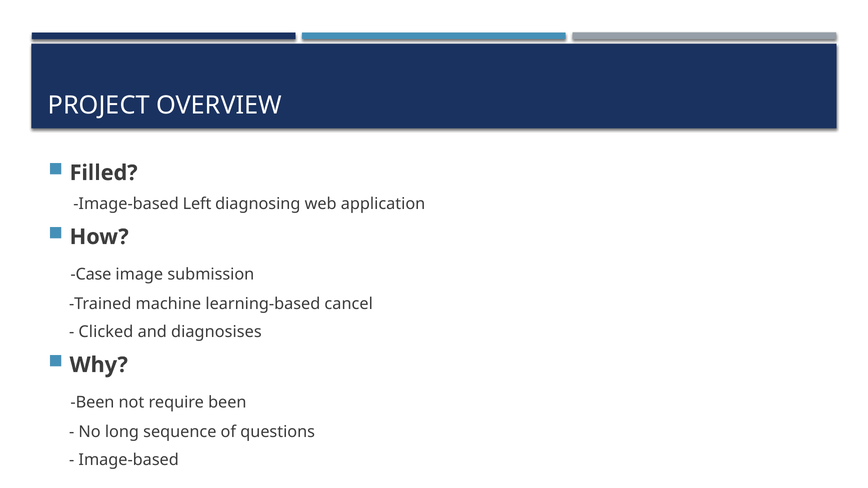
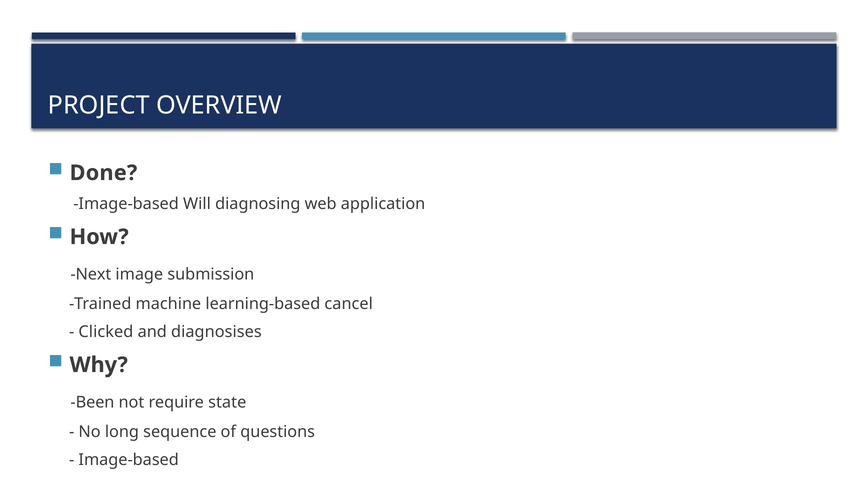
Filled: Filled -> Done
Left: Left -> Will
Case: Case -> Next
require been: been -> state
